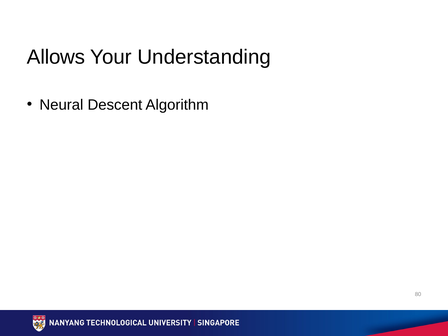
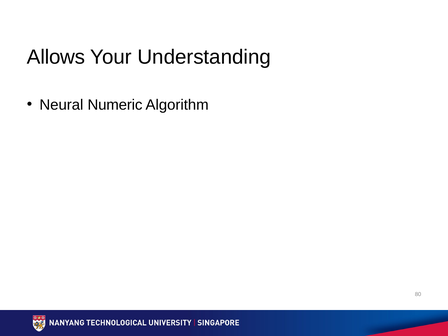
Descent: Descent -> Numeric
